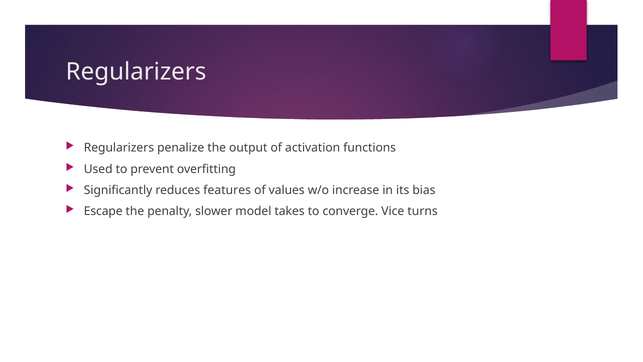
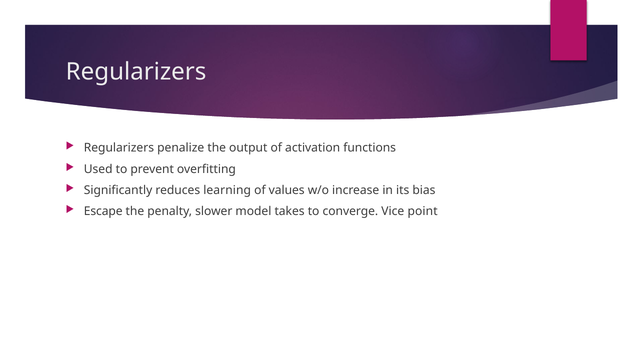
features: features -> learning
turns: turns -> point
